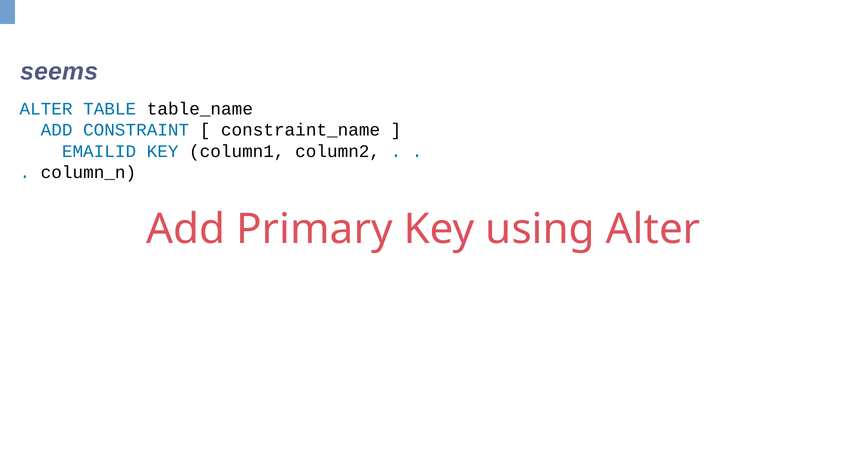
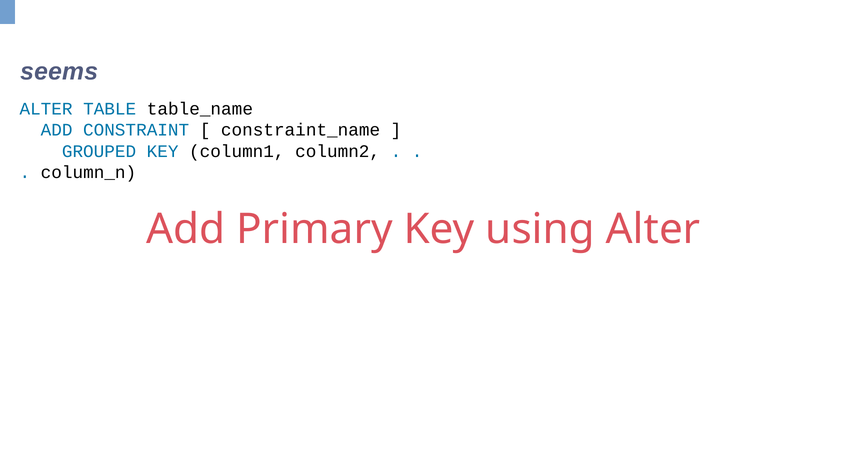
EMAILID: EMAILID -> GROUPED
